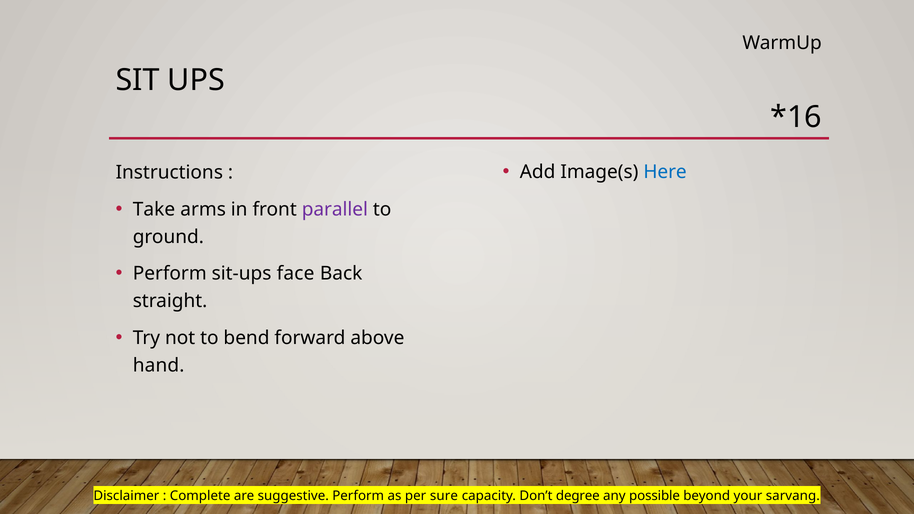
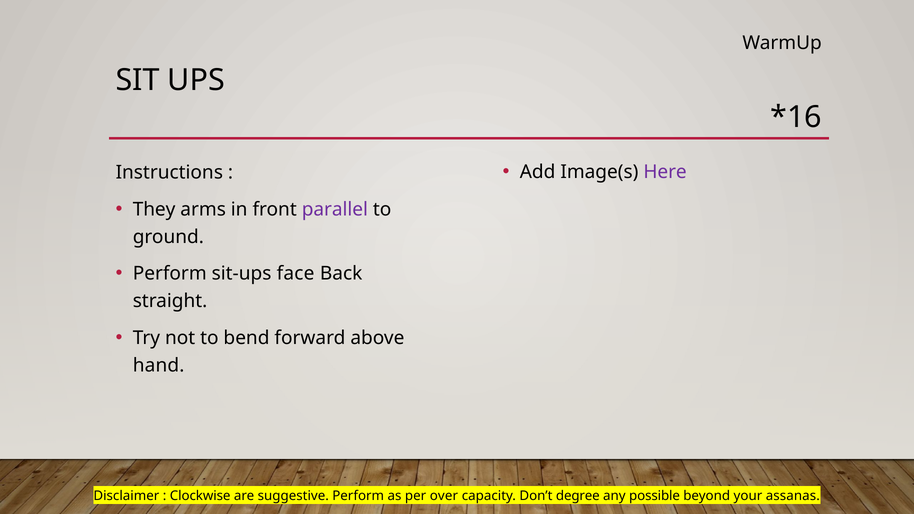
Here colour: blue -> purple
Take: Take -> They
Complete: Complete -> Clockwise
sure: sure -> over
sarvang: sarvang -> assanas
